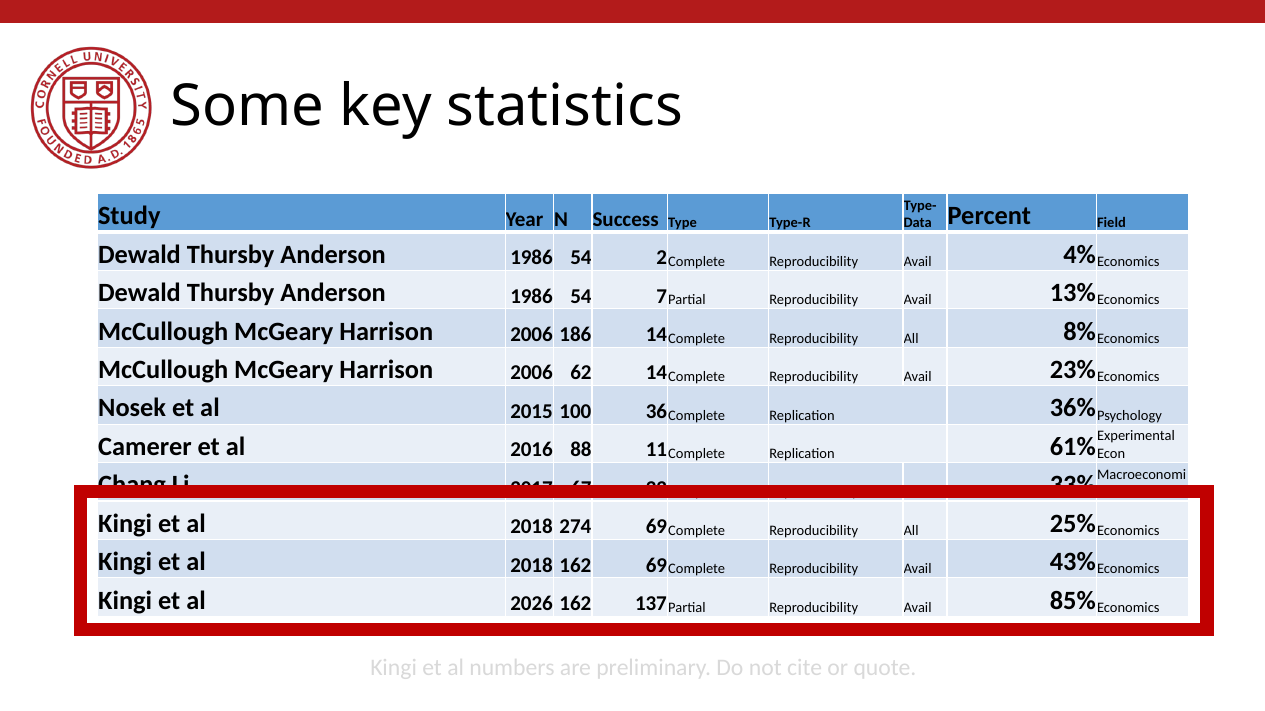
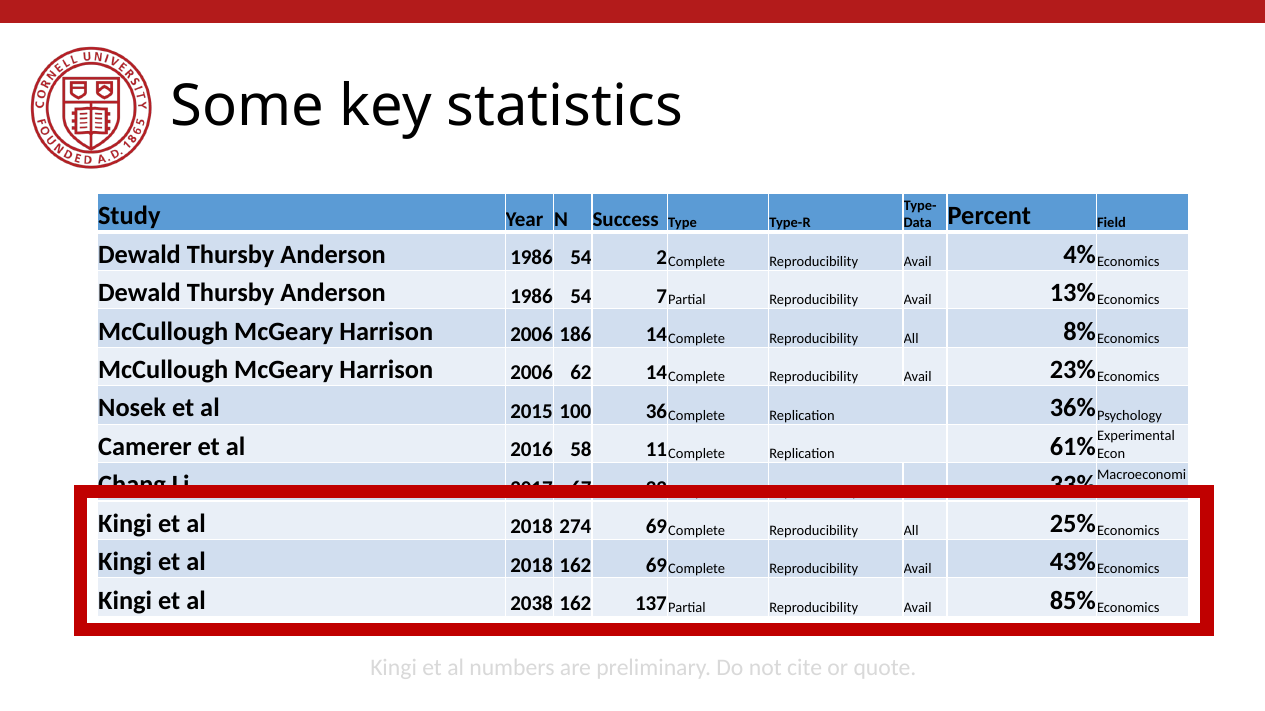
88: 88 -> 58
2026: 2026 -> 2038
